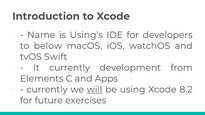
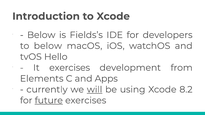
Name at (41, 35): Name -> Below
Using’s: Using’s -> Fields’s
Swift: Swift -> Hello
It currently: currently -> exercises
future underline: none -> present
